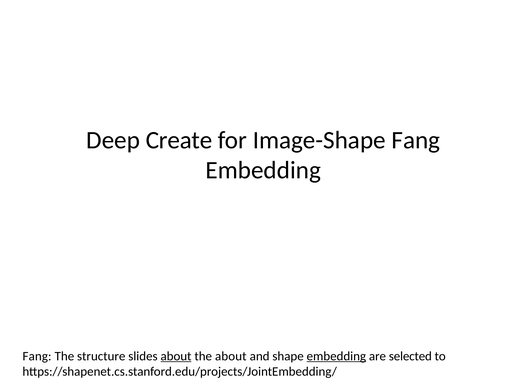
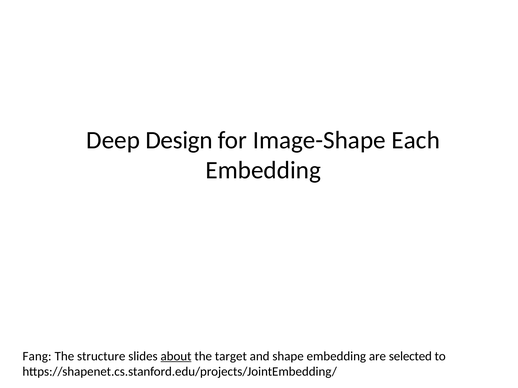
Create: Create -> Design
Image-Shape Fang: Fang -> Each
the about: about -> target
embedding at (336, 357) underline: present -> none
